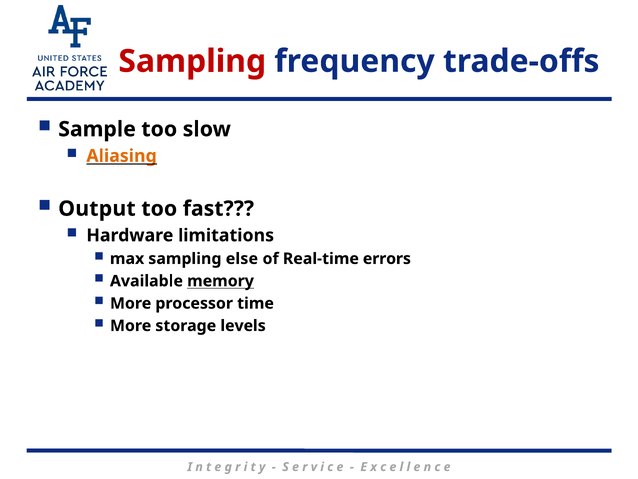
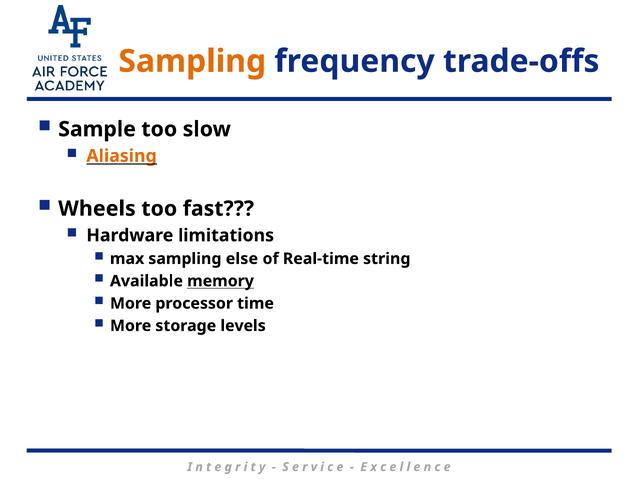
Sampling at (192, 61) colour: red -> orange
Output: Output -> Wheels
errors: errors -> string
